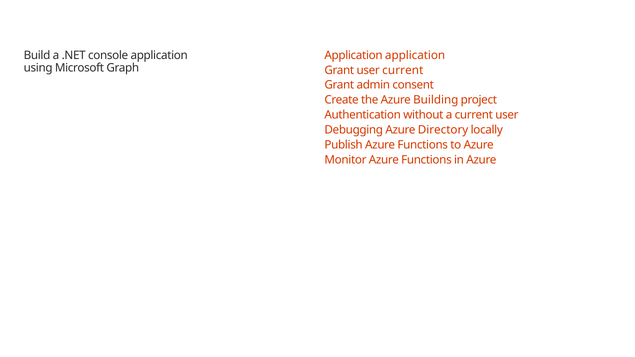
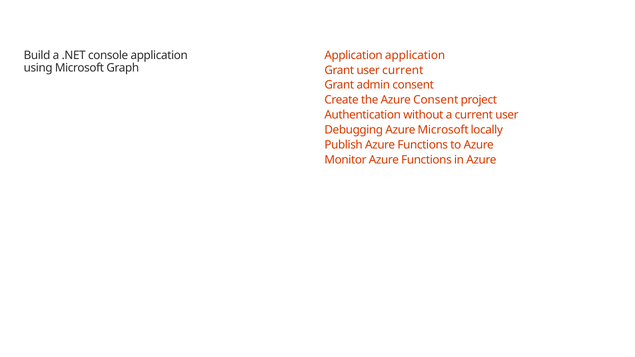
Azure Building: Building -> Consent
Azure Directory: Directory -> Microsoft
